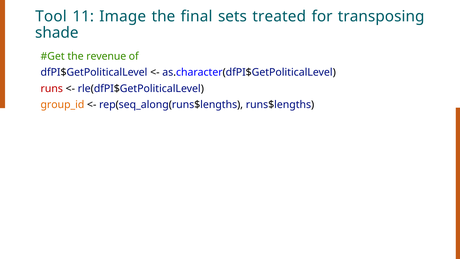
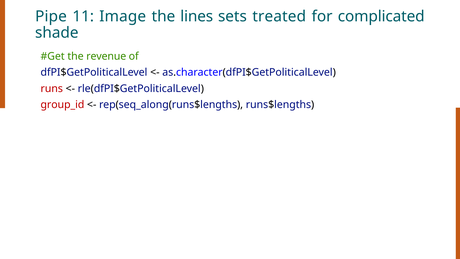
Tool: Tool -> Pipe
final: final -> lines
transposing: transposing -> complicated
group_id colour: orange -> red
